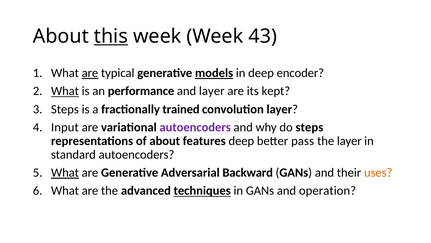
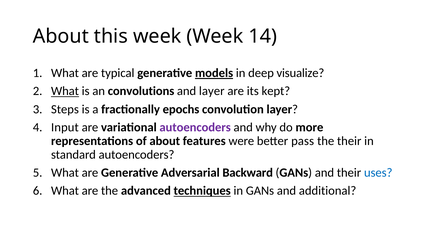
this underline: present -> none
43: 43 -> 14
are at (90, 73) underline: present -> none
encoder: encoder -> visualize
performance: performance -> convolutions
trained: trained -> epochs
do steps: steps -> more
features deep: deep -> were
the layer: layer -> their
What at (65, 172) underline: present -> none
uses colour: orange -> blue
operation: operation -> additional
